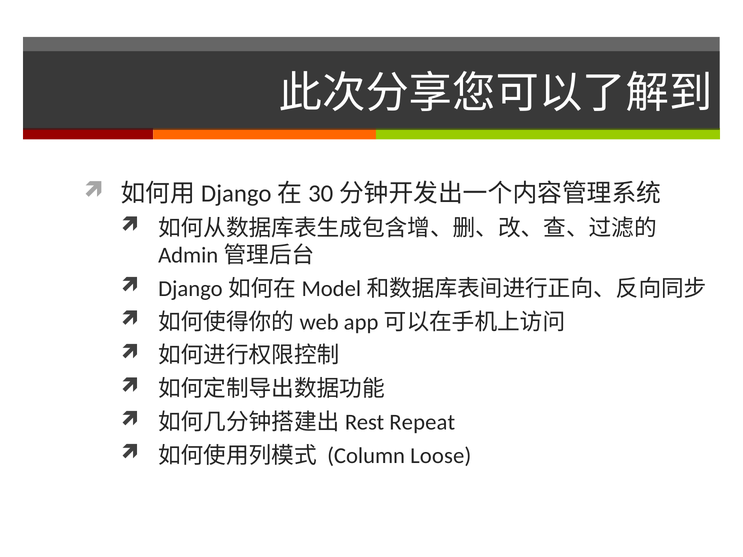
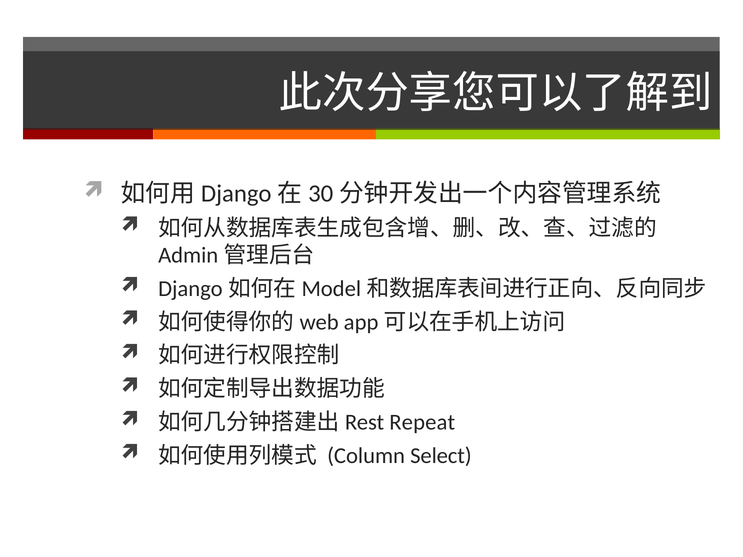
Loose: Loose -> Select
